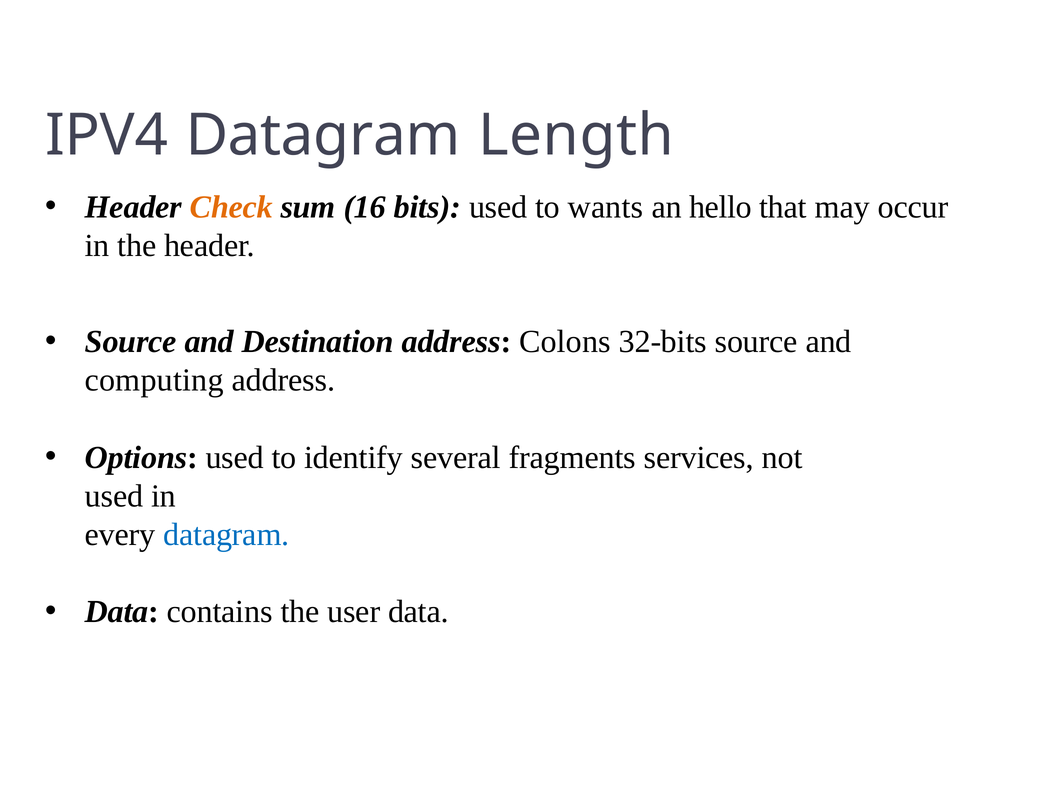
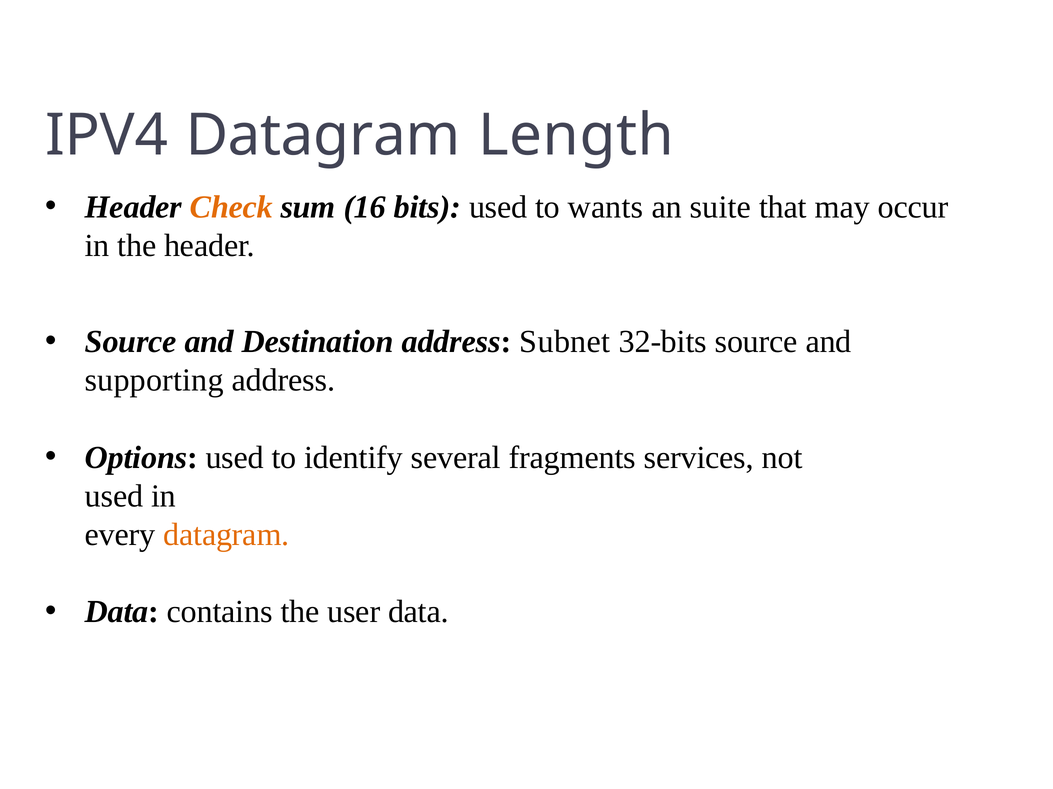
hello: hello -> suite
Colons: Colons -> Subnet
computing: computing -> supporting
datagram at (226, 535) colour: blue -> orange
